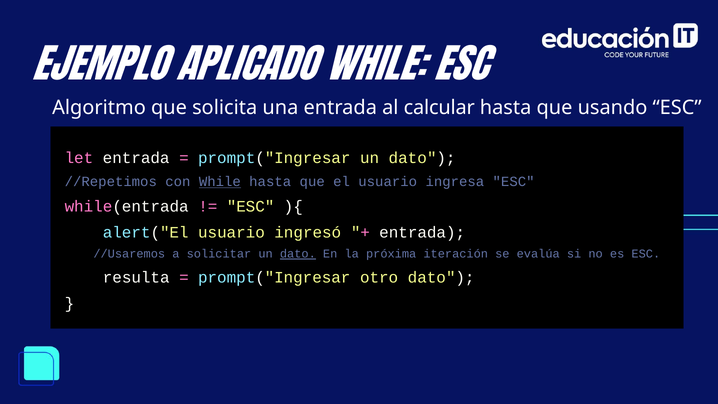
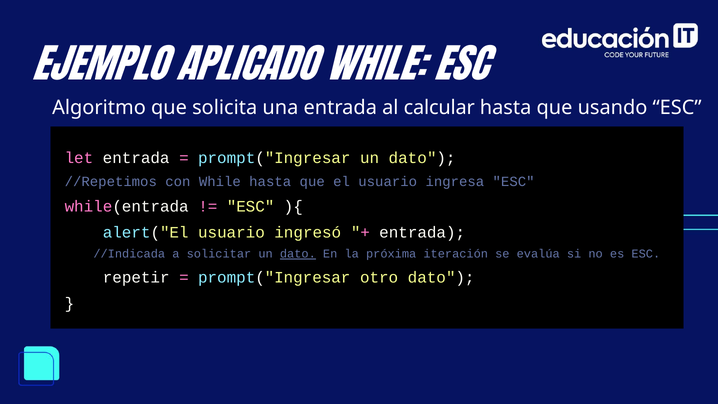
While at (220, 182) underline: present -> none
//Usaremos: //Usaremos -> //Indicada
resulta: resulta -> repetir
